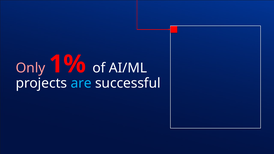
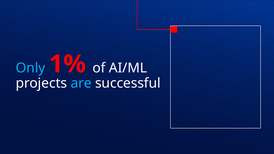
Only colour: pink -> light blue
